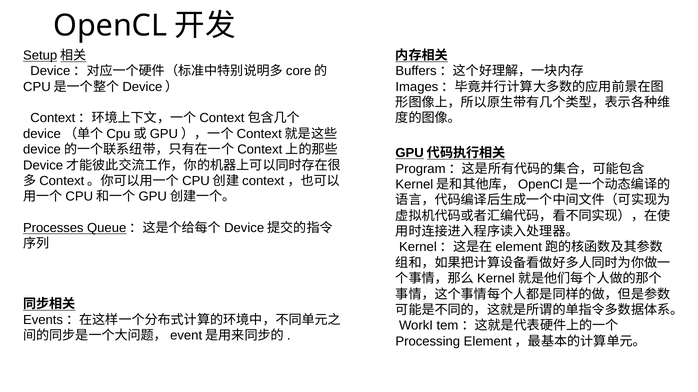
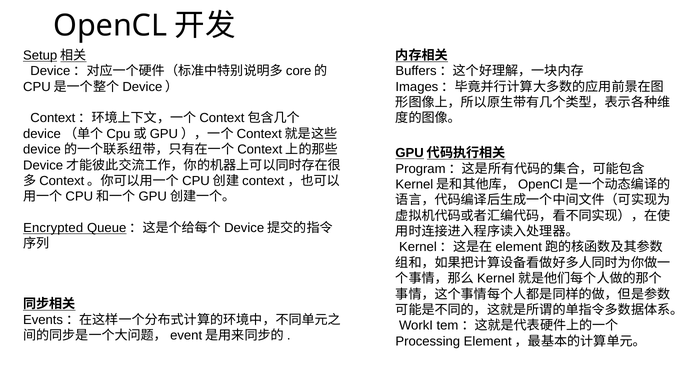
Processes: Processes -> Encrypted
